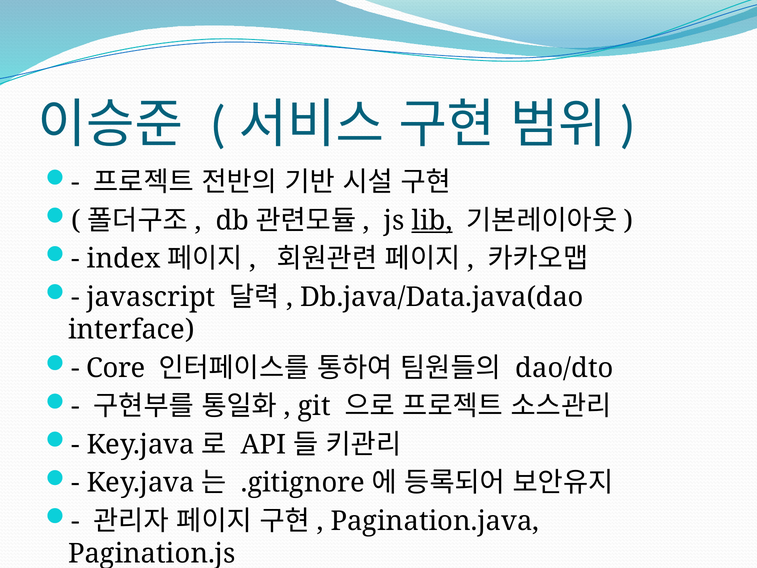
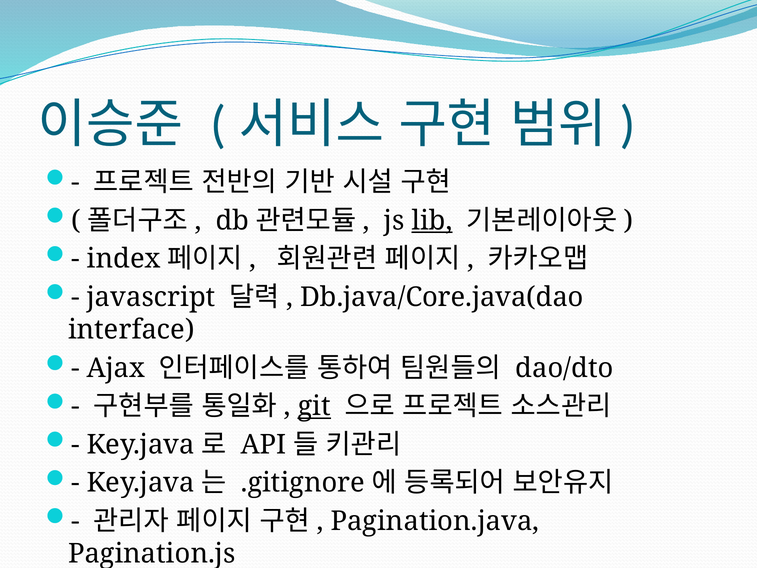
Db.java/Data.java(dao: Db.java/Data.java(dao -> Db.java/Core.java(dao
Core: Core -> Ajax
git underline: none -> present
